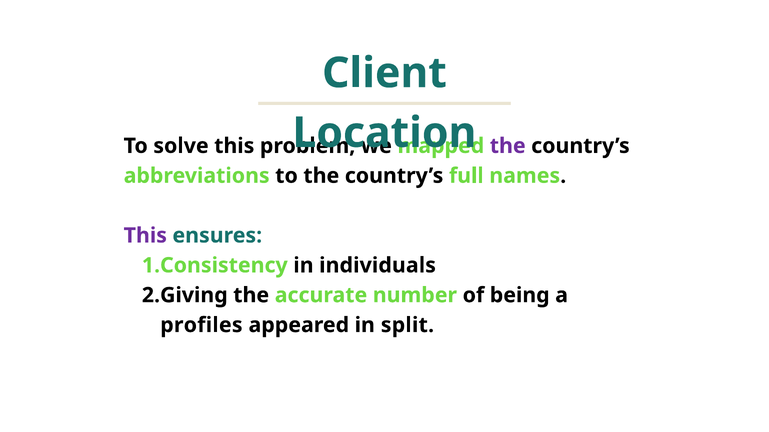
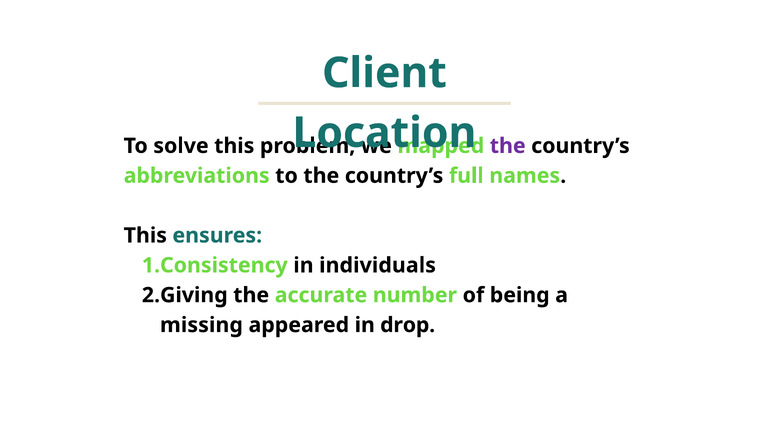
This at (145, 236) colour: purple -> black
profiles: profiles -> missing
split: split -> drop
